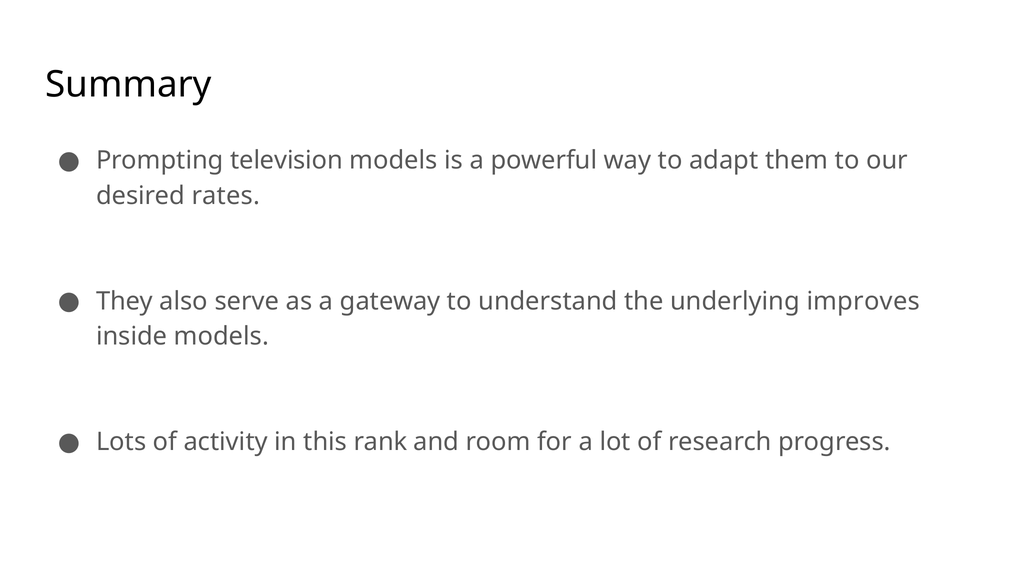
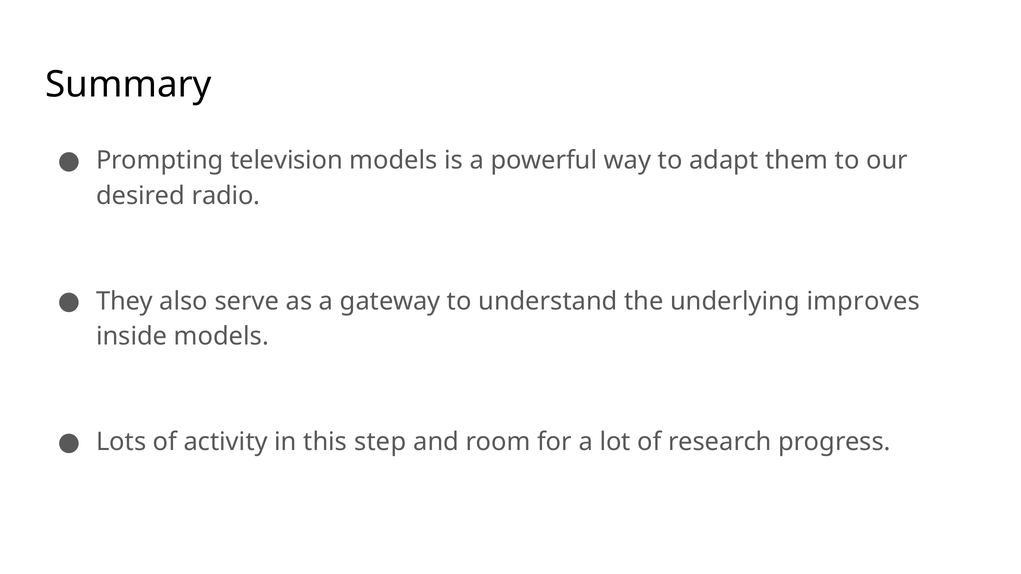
rates: rates -> radio
rank: rank -> step
